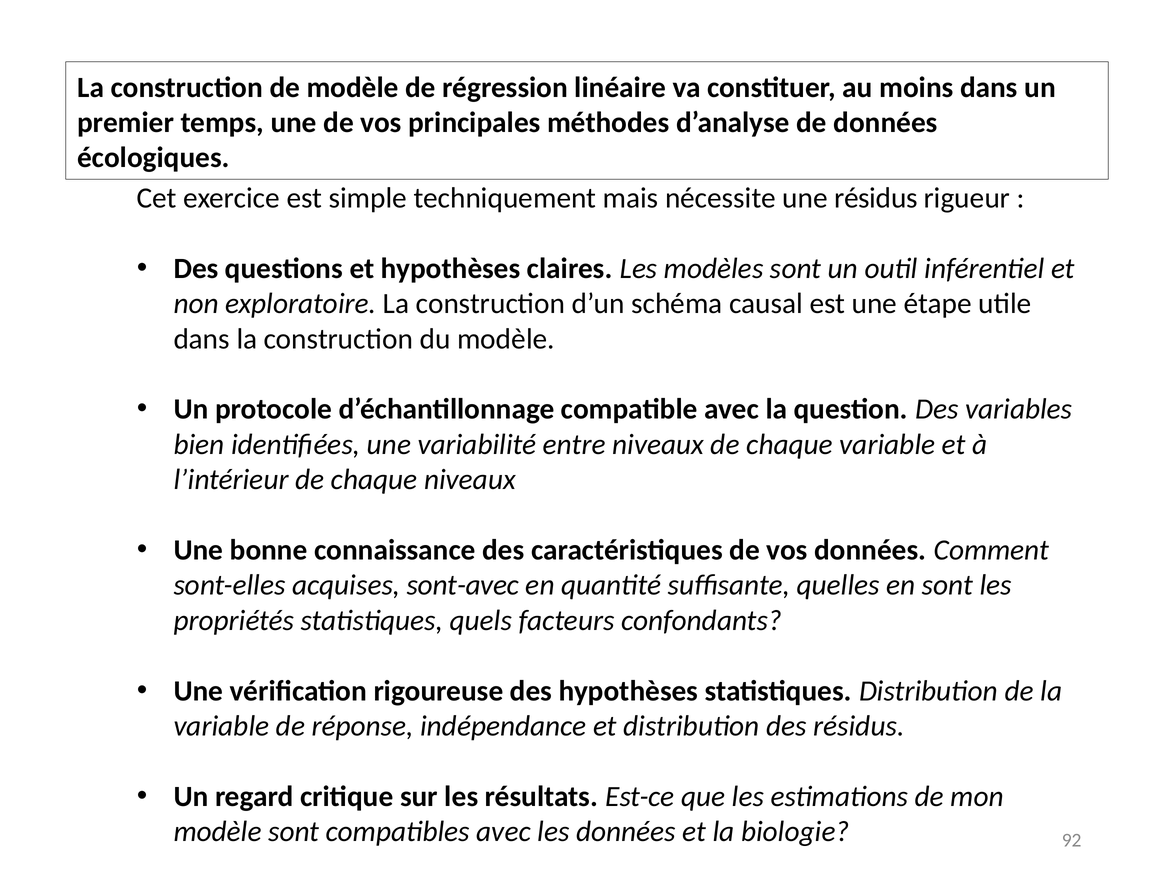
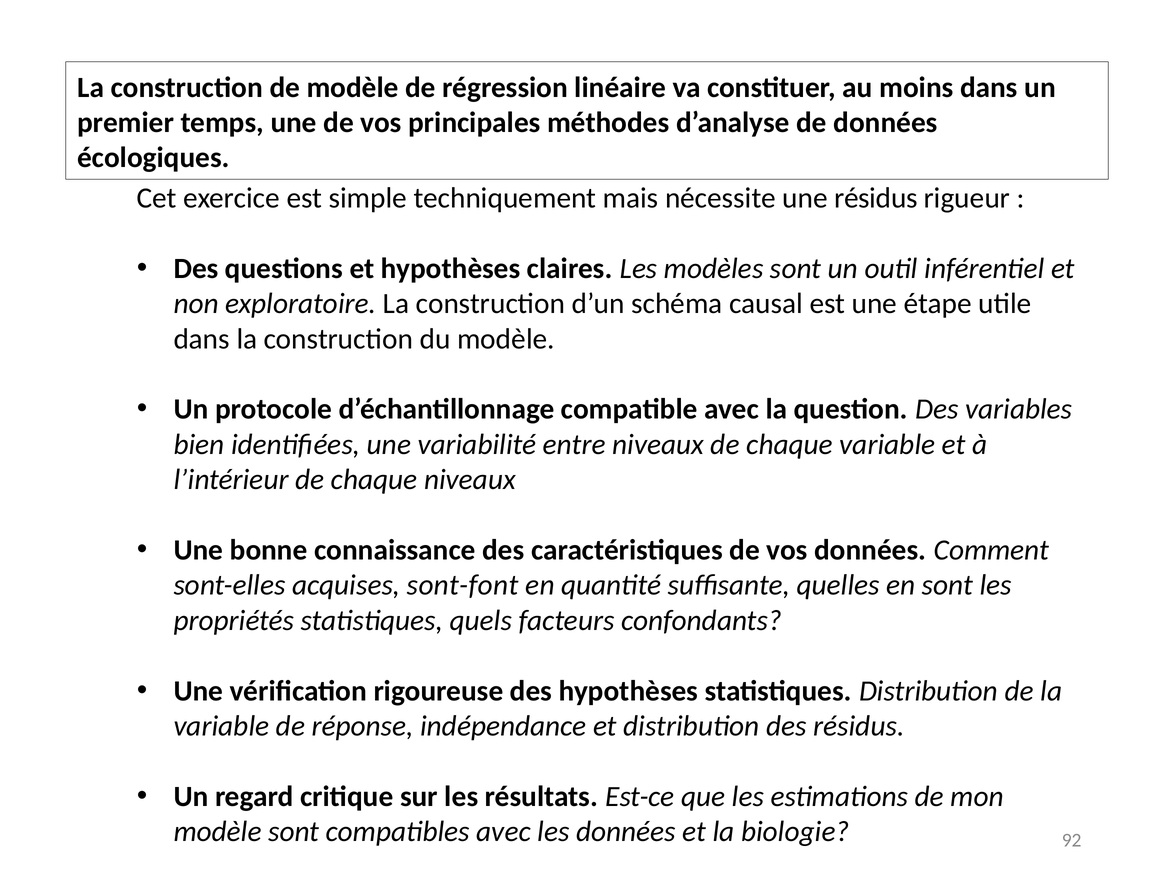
sont-avec: sont-avec -> sont-font
